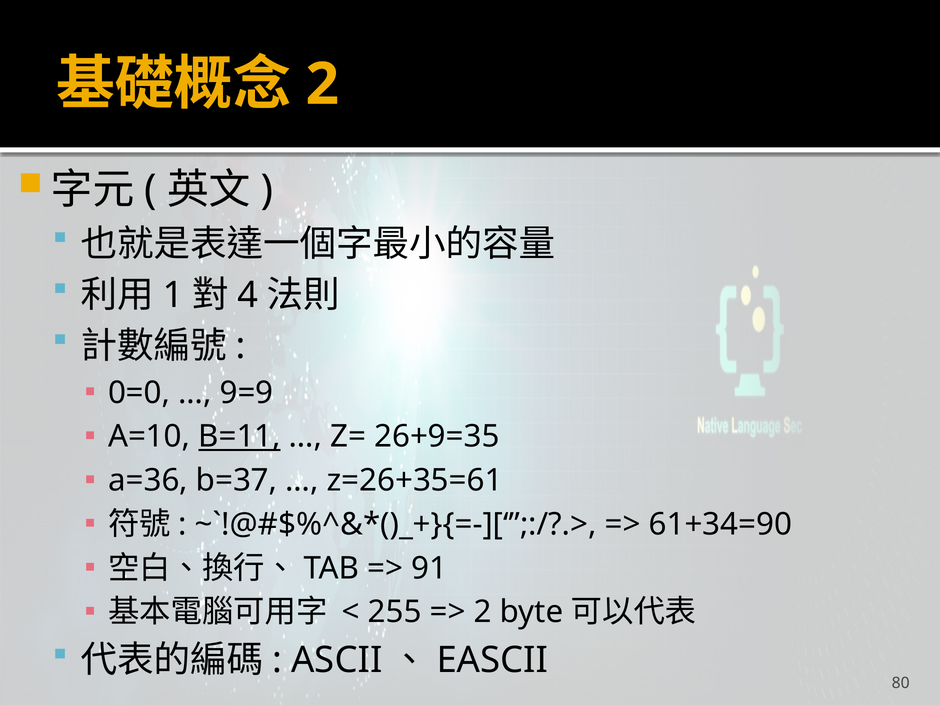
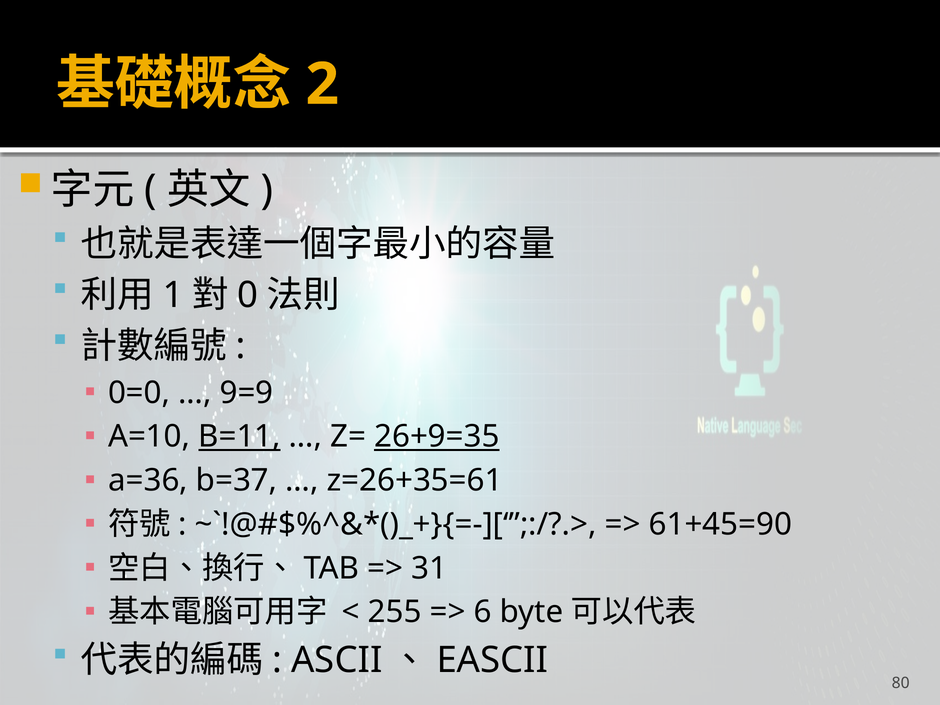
4: 4 -> 0
26+9=35 underline: none -> present
61+34=90: 61+34=90 -> 61+45=90
91: 91 -> 31
2 at (483, 612): 2 -> 6
